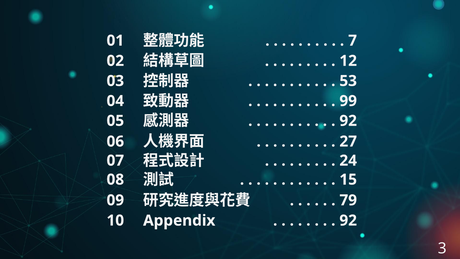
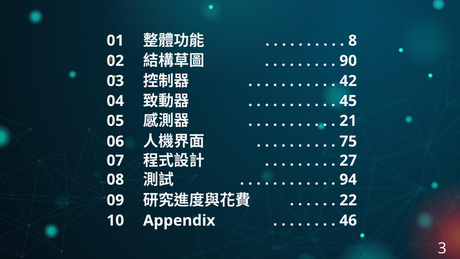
7: 7 -> 8
12: 12 -> 90
53: 53 -> 42
99: 99 -> 45
92 at (348, 121): 92 -> 21
27: 27 -> 75
24: 24 -> 27
15: 15 -> 94
79: 79 -> 22
92 at (348, 220): 92 -> 46
